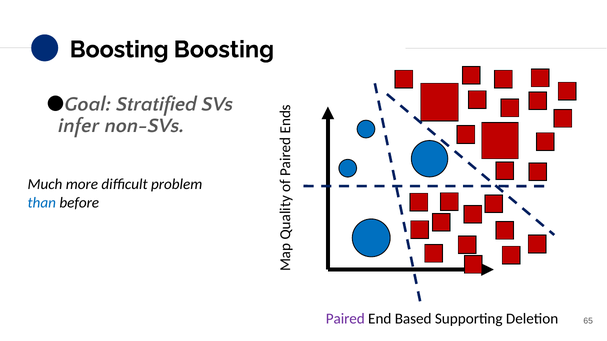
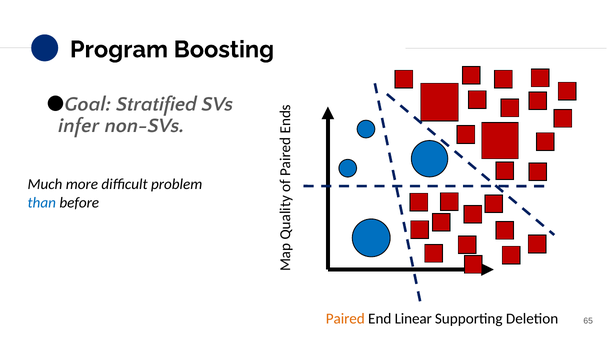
Boosting at (119, 50): Boosting -> Program
Paired colour: purple -> orange
Based: Based -> Linear
